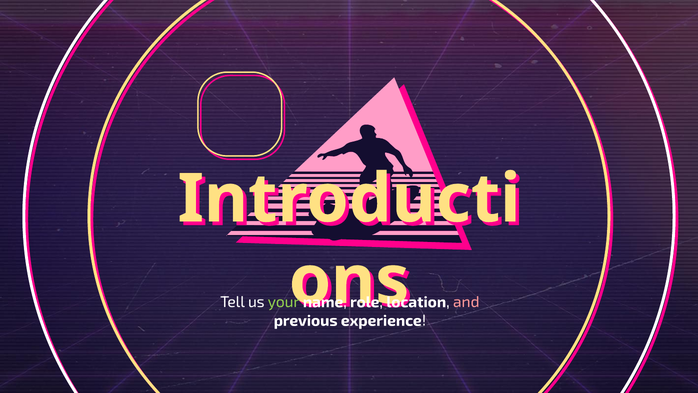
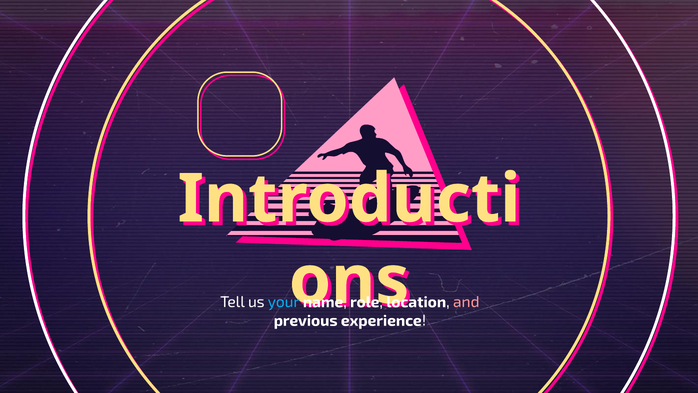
your colour: light green -> light blue
